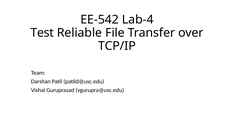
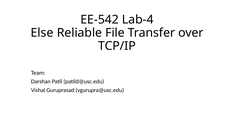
Test: Test -> Else
